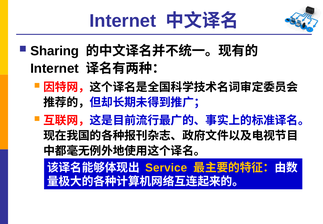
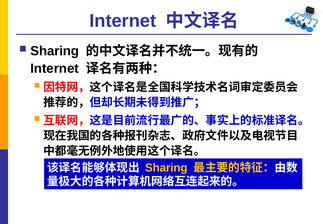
Service at (166, 167): Service -> Sharing
